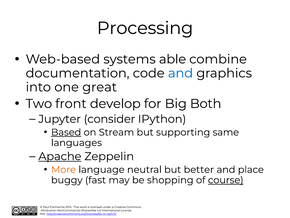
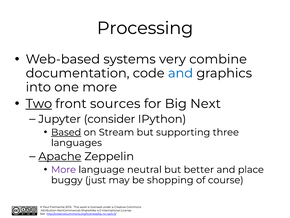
able: able -> very
one great: great -> more
Two underline: none -> present
develop: develop -> sources
Both: Both -> Next
same: same -> three
More at (64, 169) colour: orange -> purple
fast: fast -> just
course underline: present -> none
